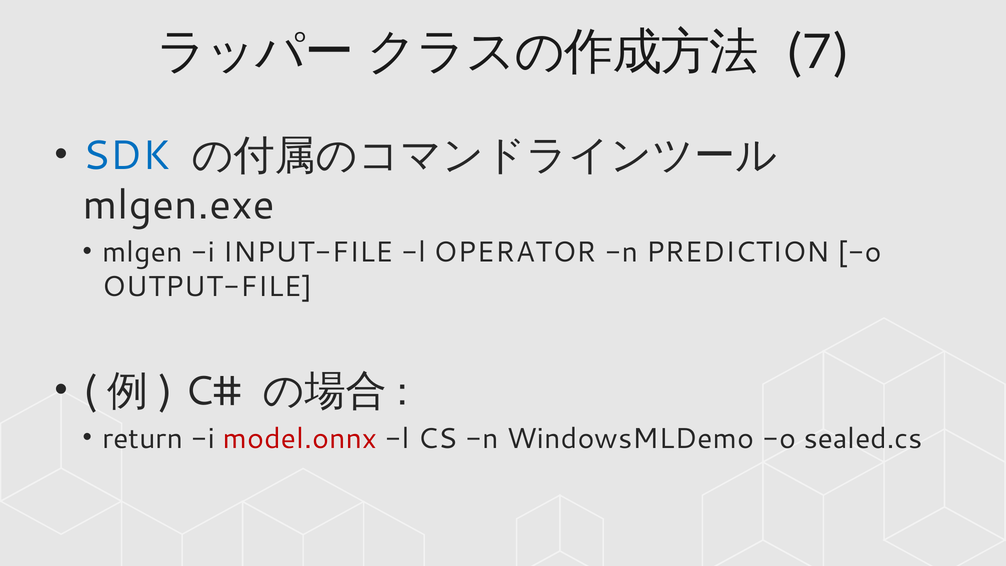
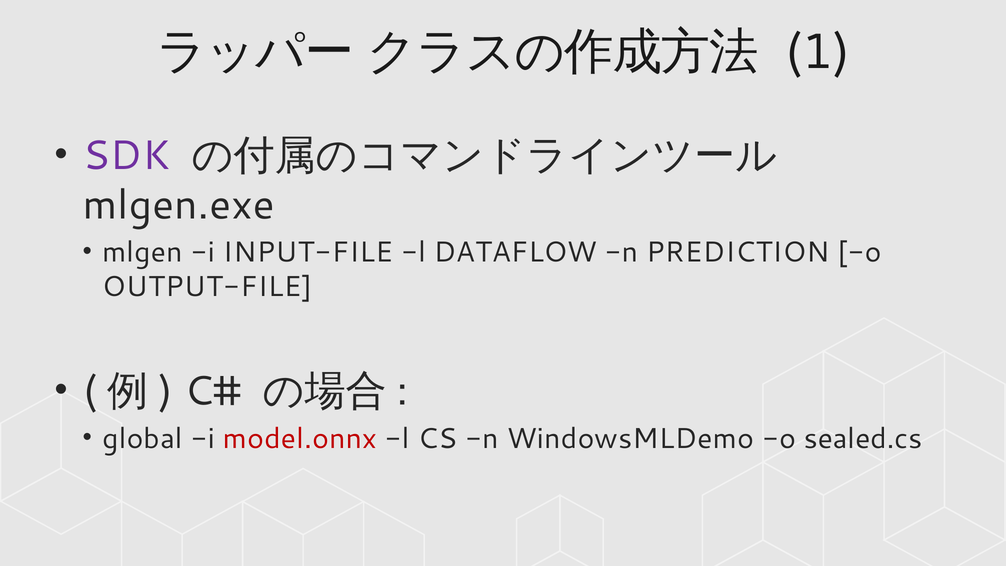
7: 7 -> 1
SDK colour: blue -> purple
OPERATOR: OPERATOR -> DATAFLOW
return: return -> global
